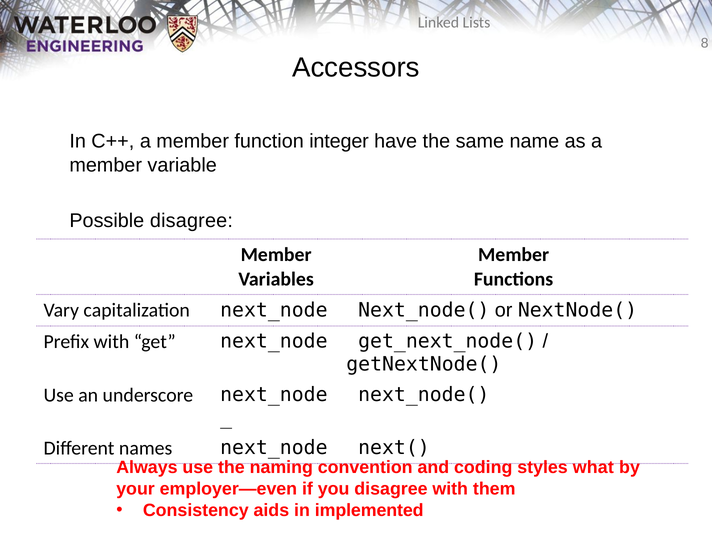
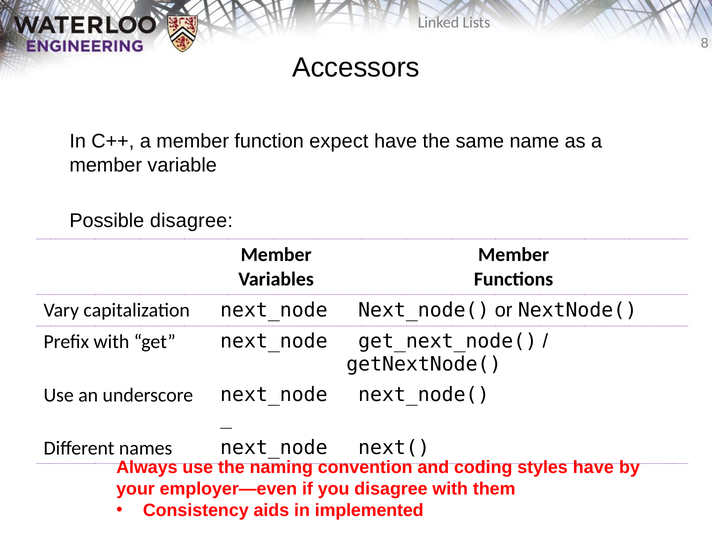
integer: integer -> expect
styles what: what -> have
